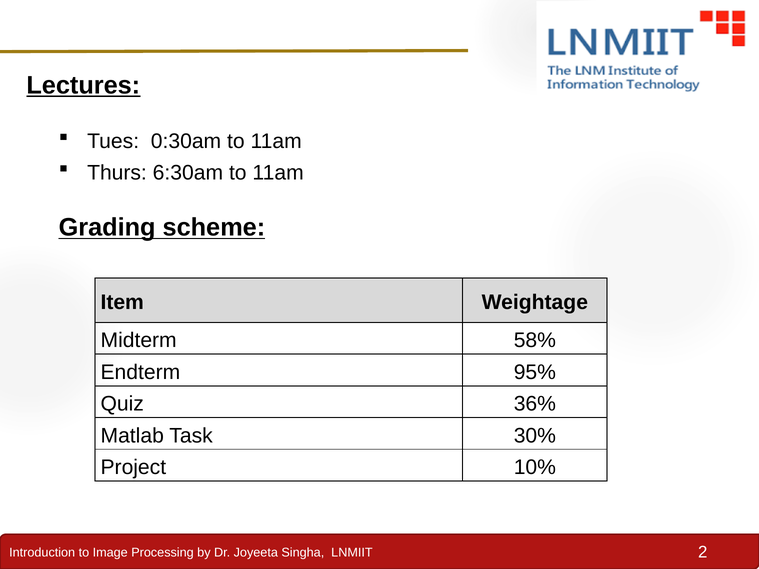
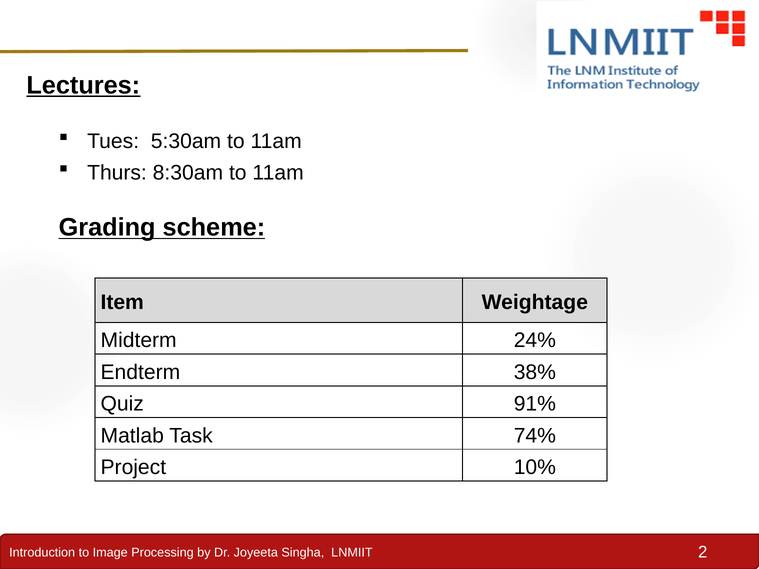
0:30am: 0:30am -> 5:30am
6:30am: 6:30am -> 8:30am
58%: 58% -> 24%
95%: 95% -> 38%
36%: 36% -> 91%
30%: 30% -> 74%
